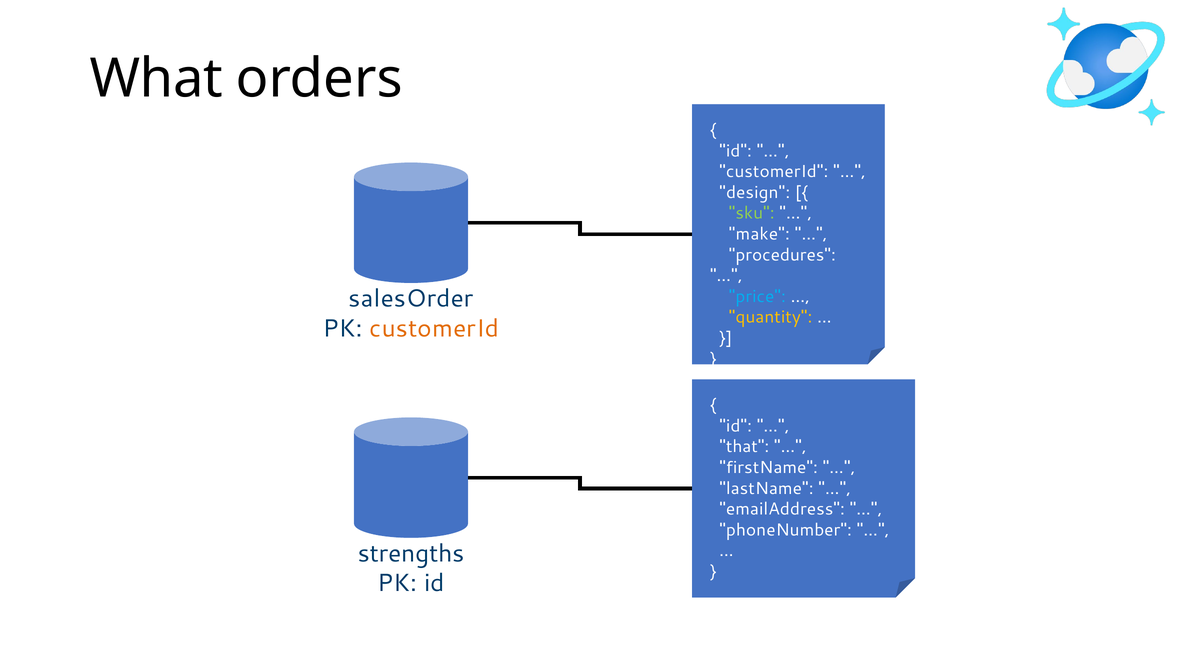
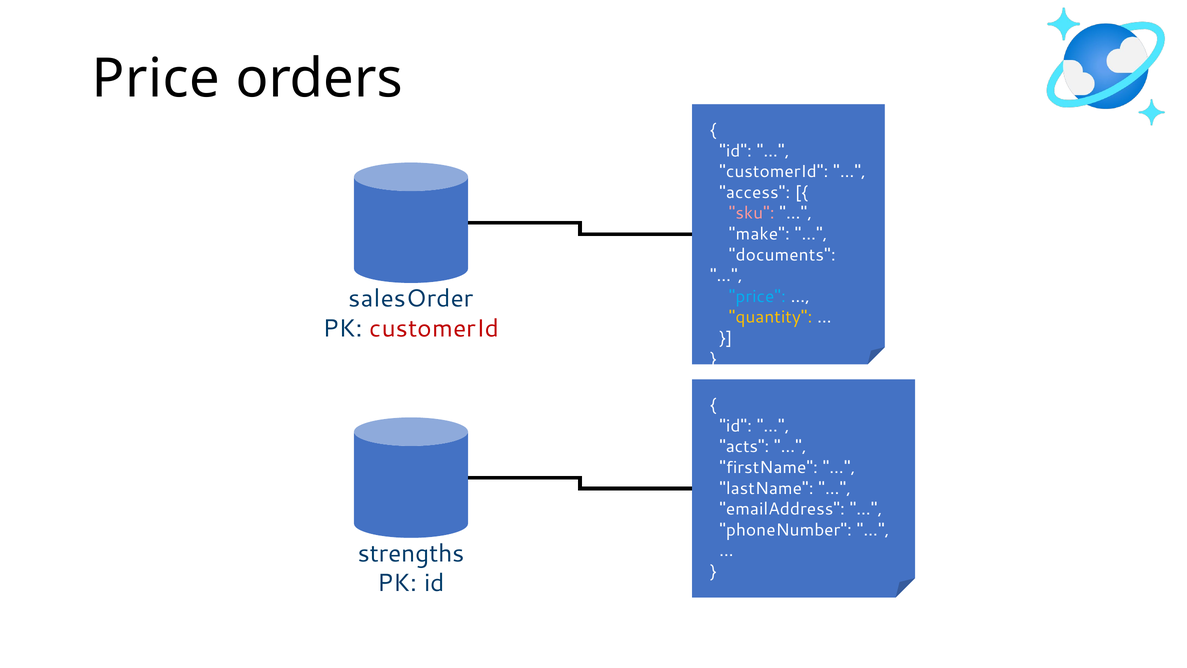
What at (156, 79): What -> Price
design: design -> access
sku colour: light green -> pink
procedures: procedures -> documents
customerId at (434, 328) colour: orange -> red
that: that -> acts
